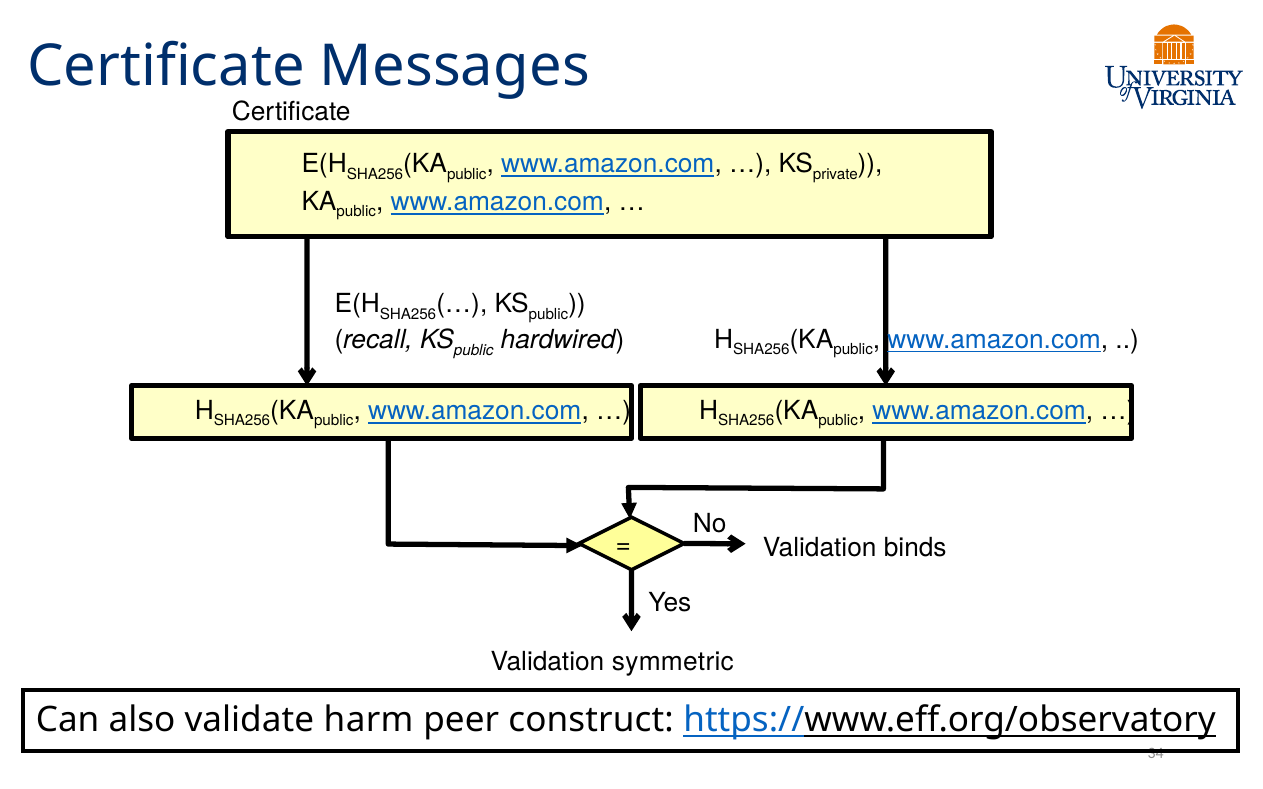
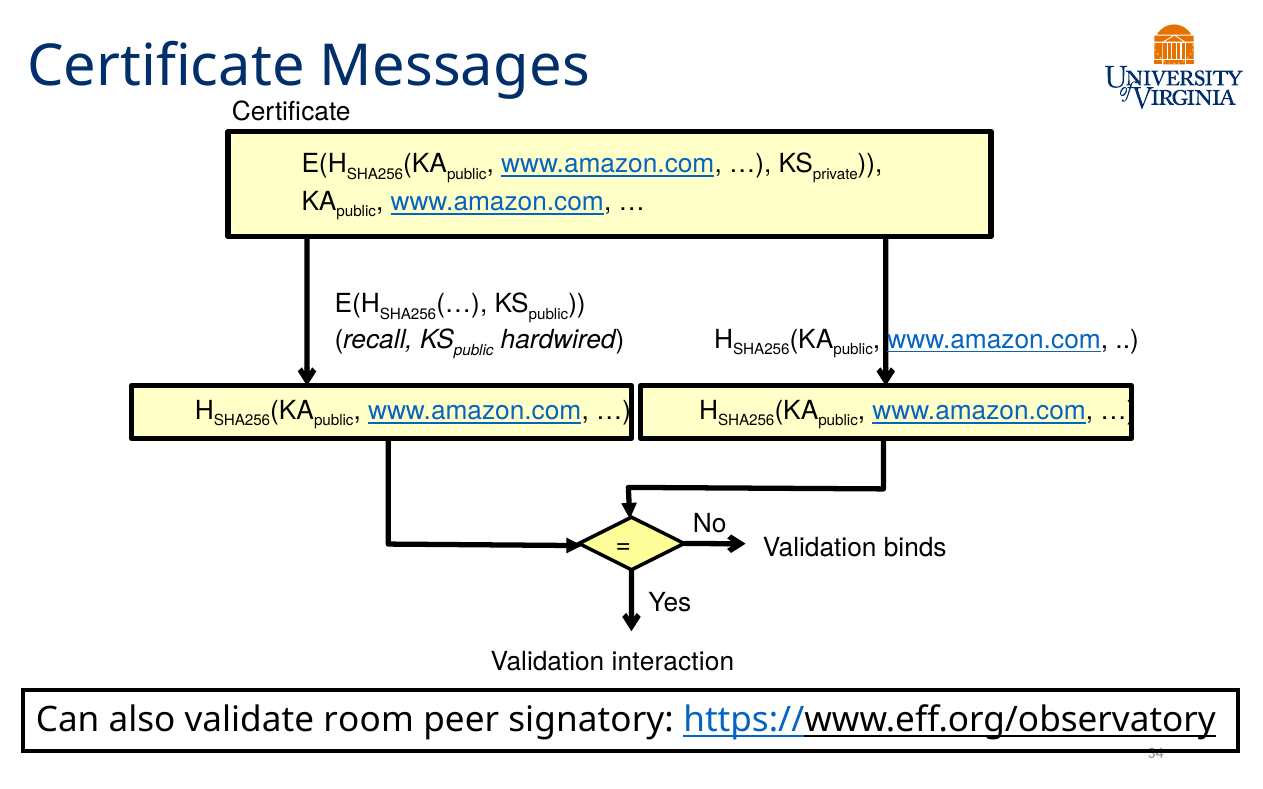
symmetric: symmetric -> interaction
harm: harm -> room
construct: construct -> signatory
